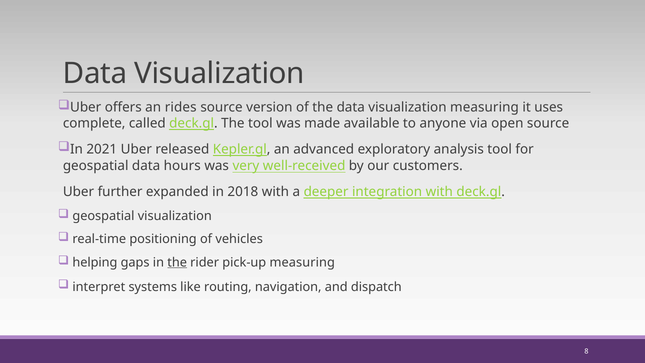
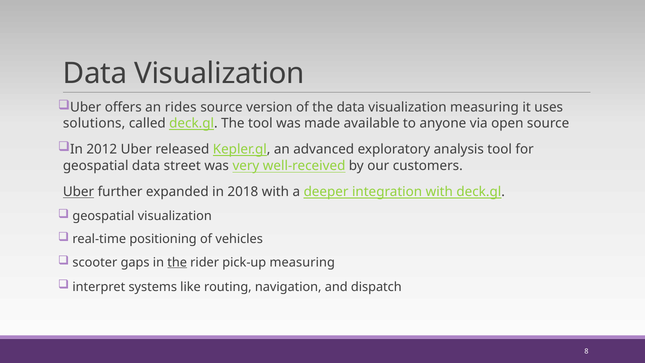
complete: complete -> solutions
2021: 2021 -> 2012
hours: hours -> street
Uber at (78, 192) underline: none -> present
helping: helping -> scooter
